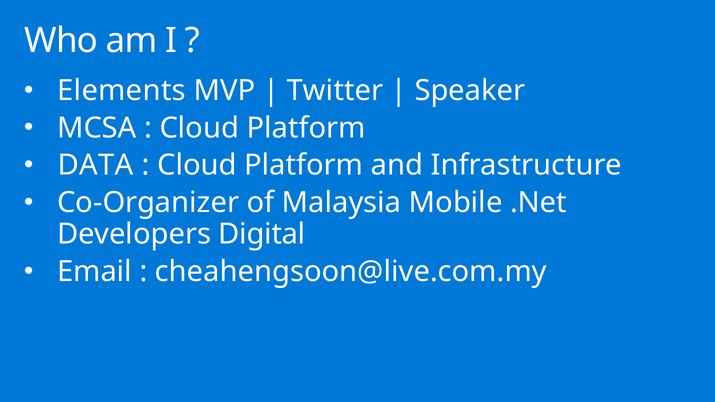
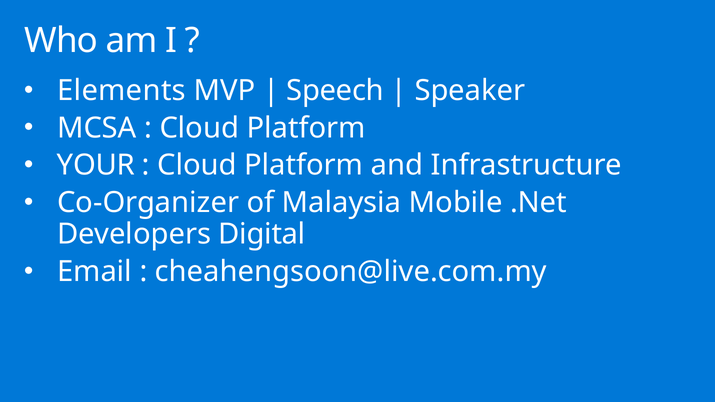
Twitter: Twitter -> Speech
DATA: DATA -> YOUR
